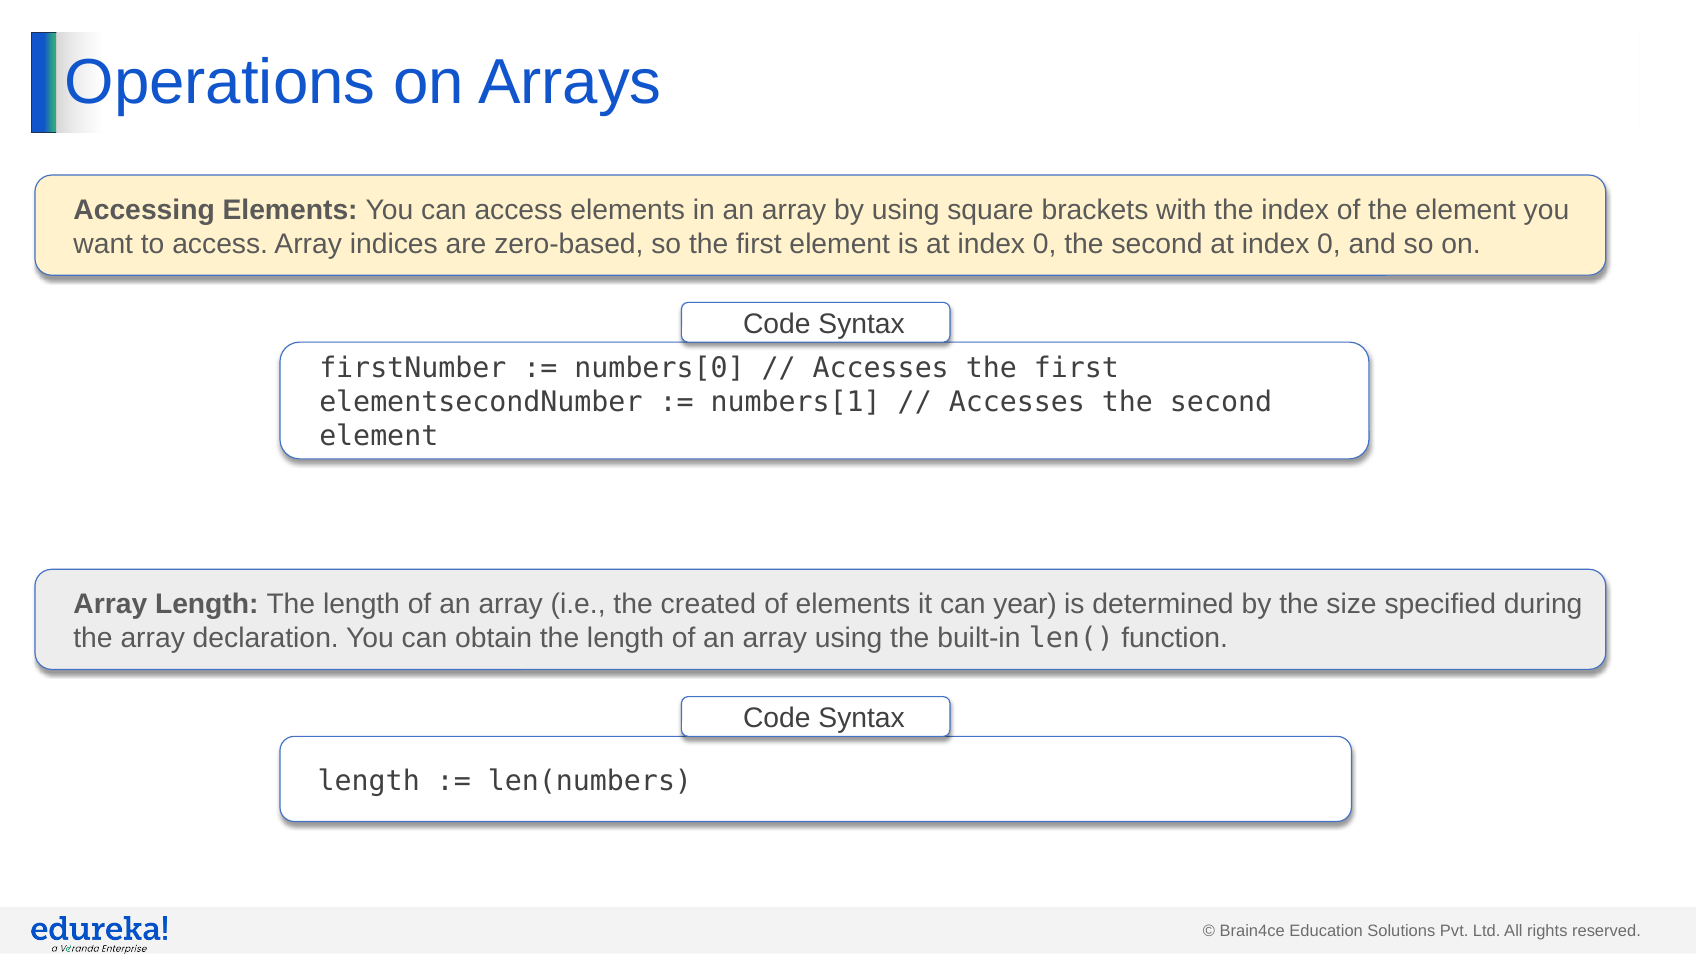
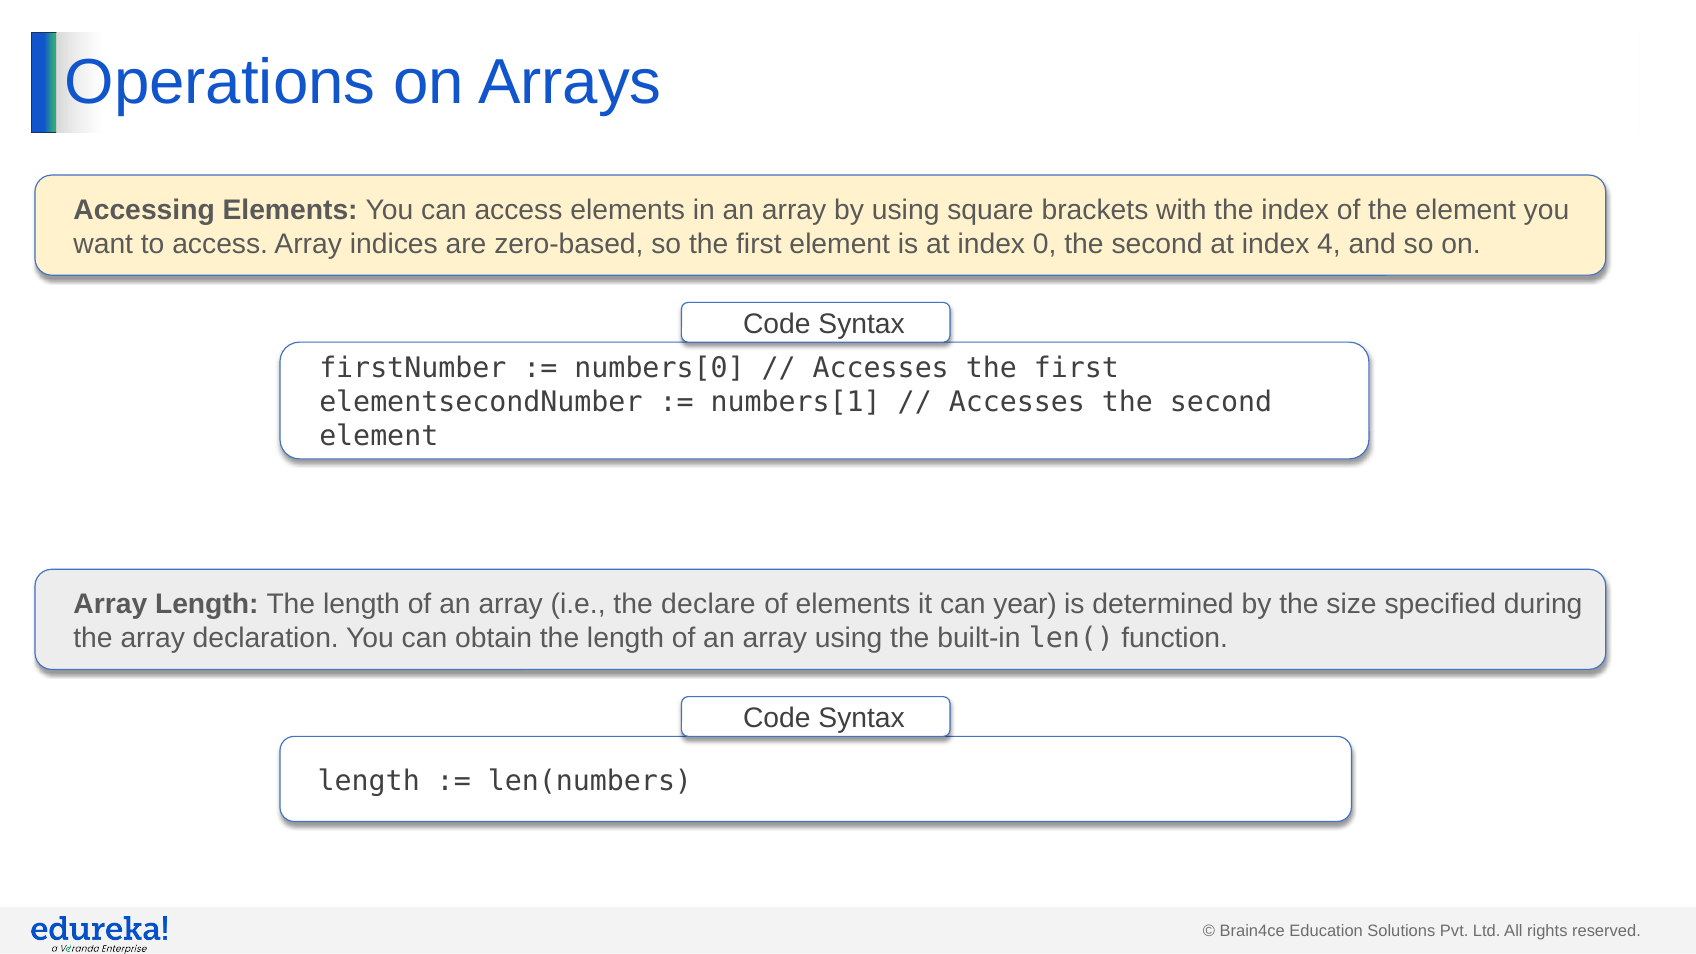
second at index 0: 0 -> 4
created: created -> declare
